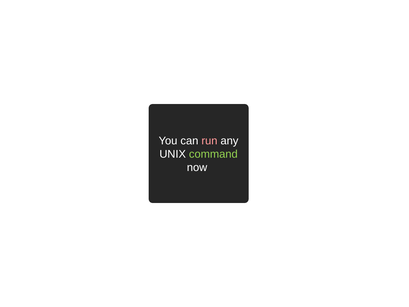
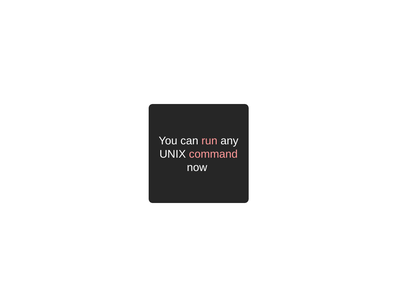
command colour: light green -> pink
